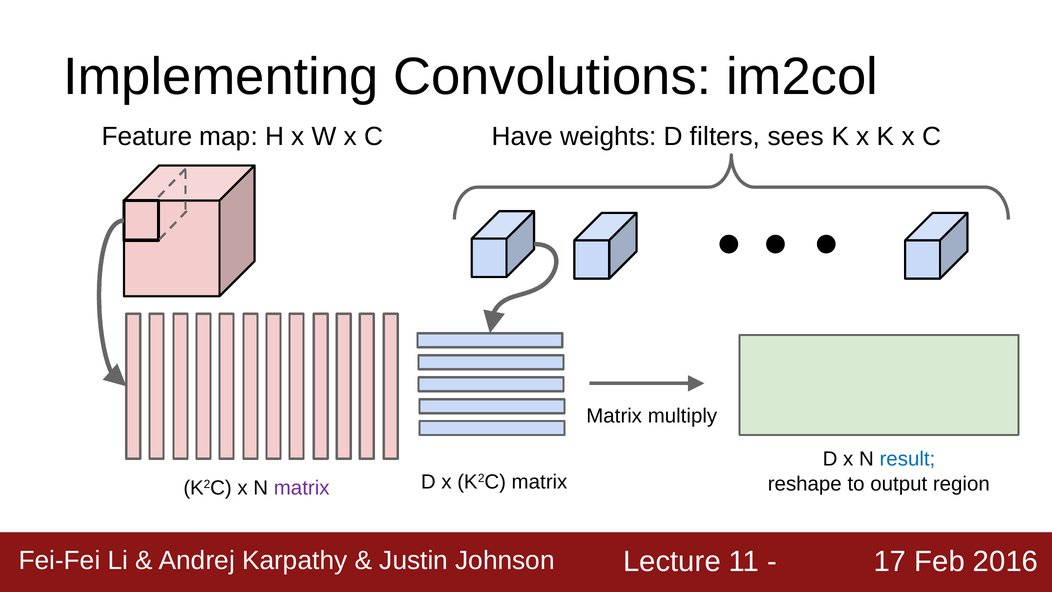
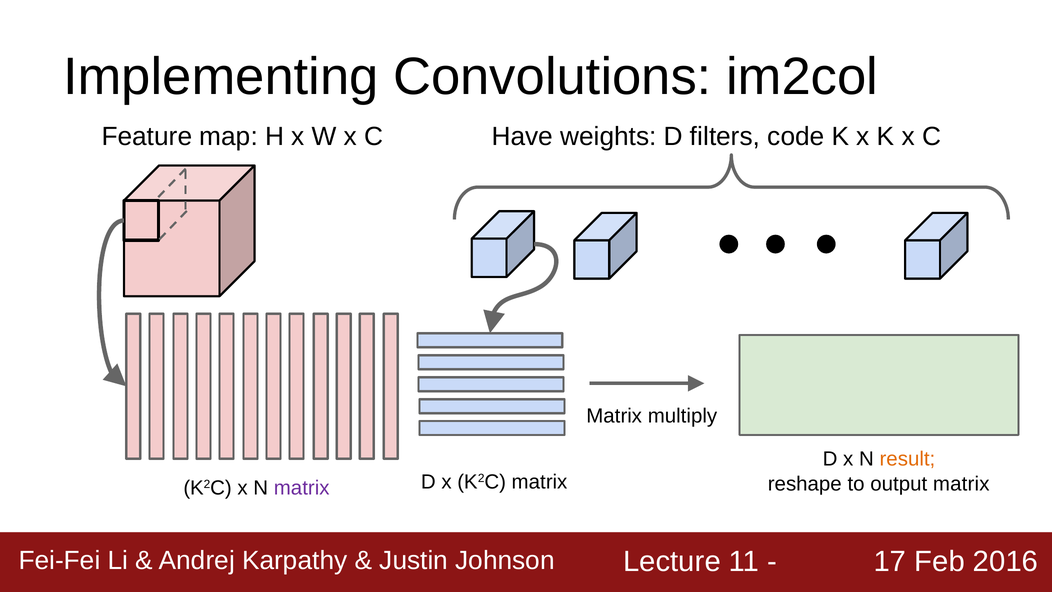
sees: sees -> code
result colour: blue -> orange
output region: region -> matrix
